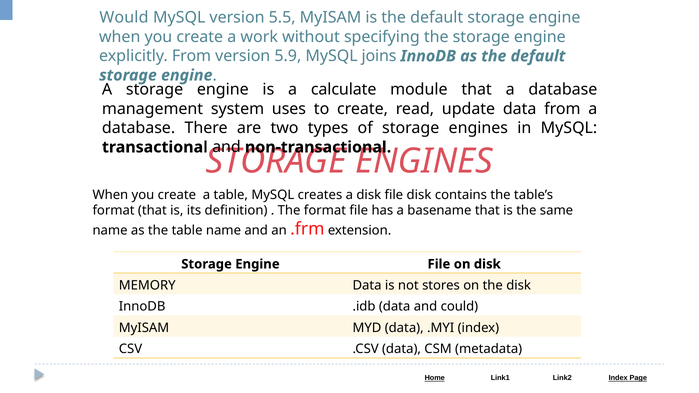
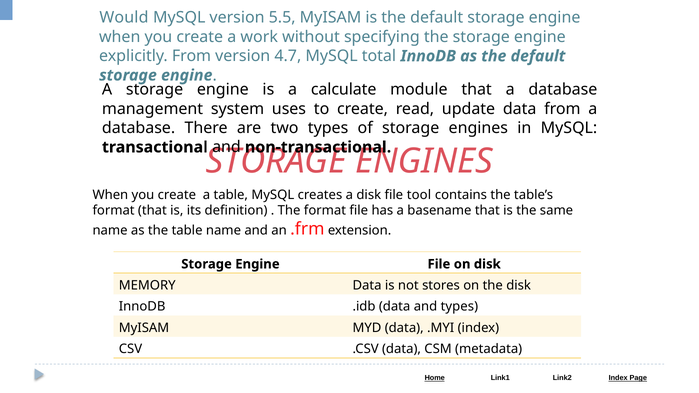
5.9: 5.9 -> 4.7
joins: joins -> total
file disk: disk -> tool
and could: could -> types
